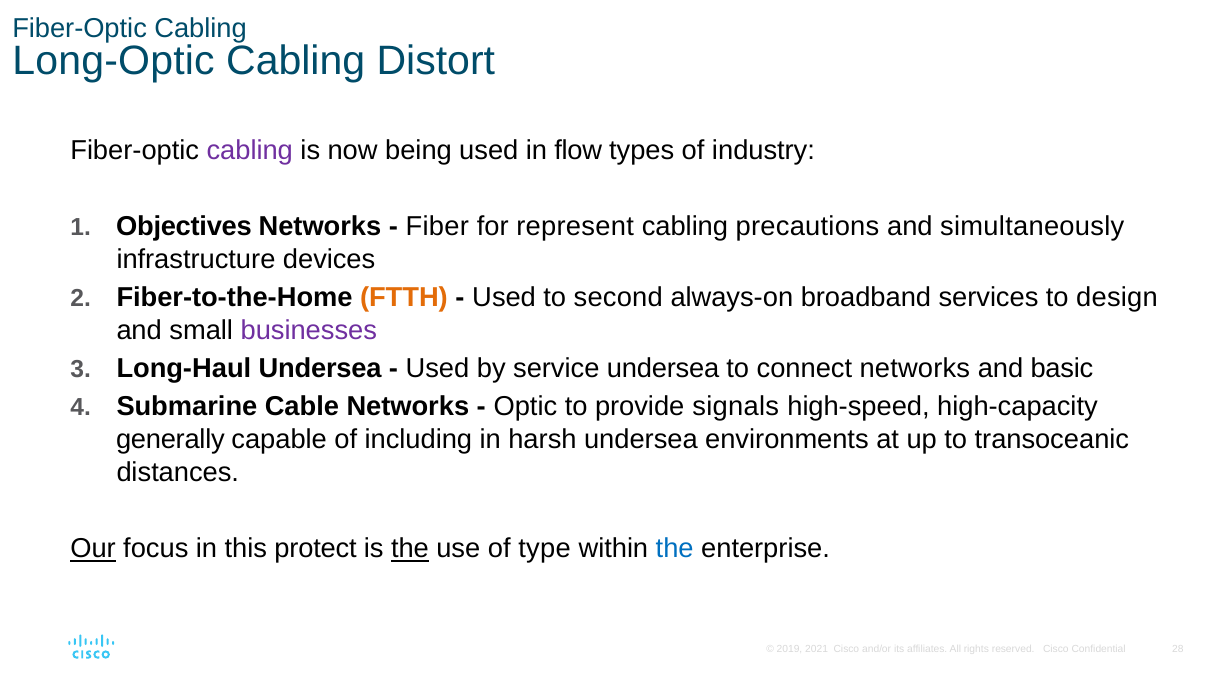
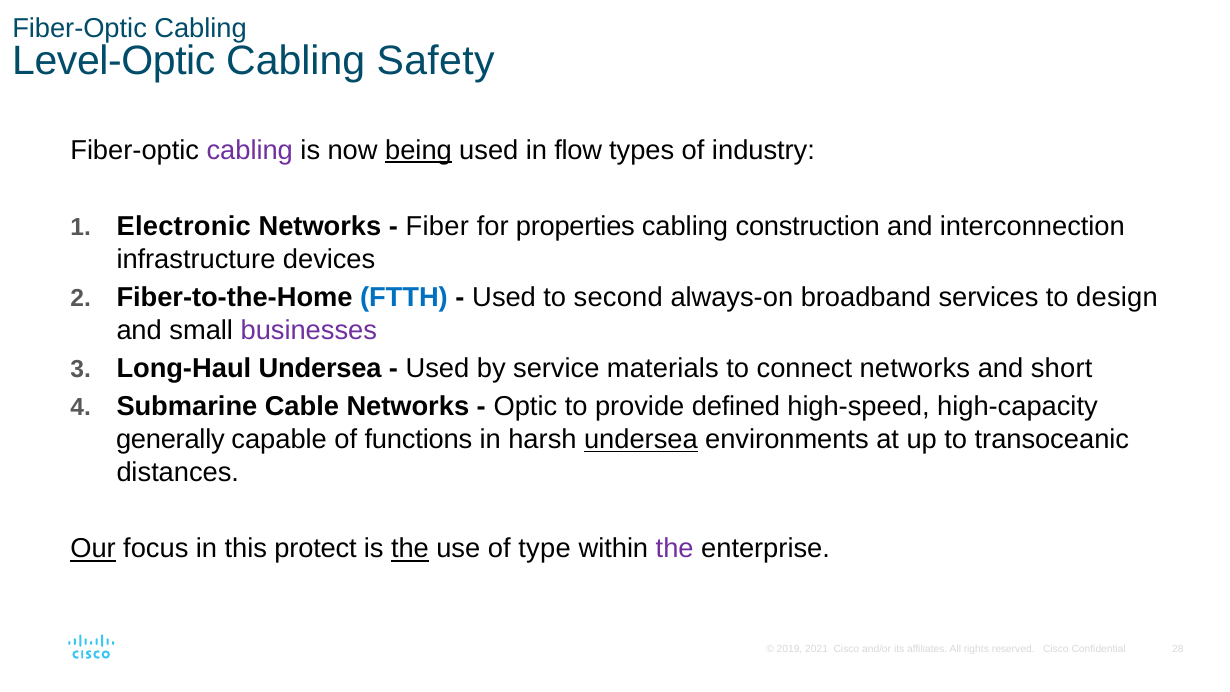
Long-Optic: Long-Optic -> Level-Optic
Distort: Distort -> Safety
being underline: none -> present
Objectives: Objectives -> Electronic
represent: represent -> properties
precautions: precautions -> construction
simultaneously: simultaneously -> interconnection
FTTH colour: orange -> blue
service undersea: undersea -> materials
basic: basic -> short
signals: signals -> defined
including: including -> functions
undersea at (641, 440) underline: none -> present
the at (675, 549) colour: blue -> purple
